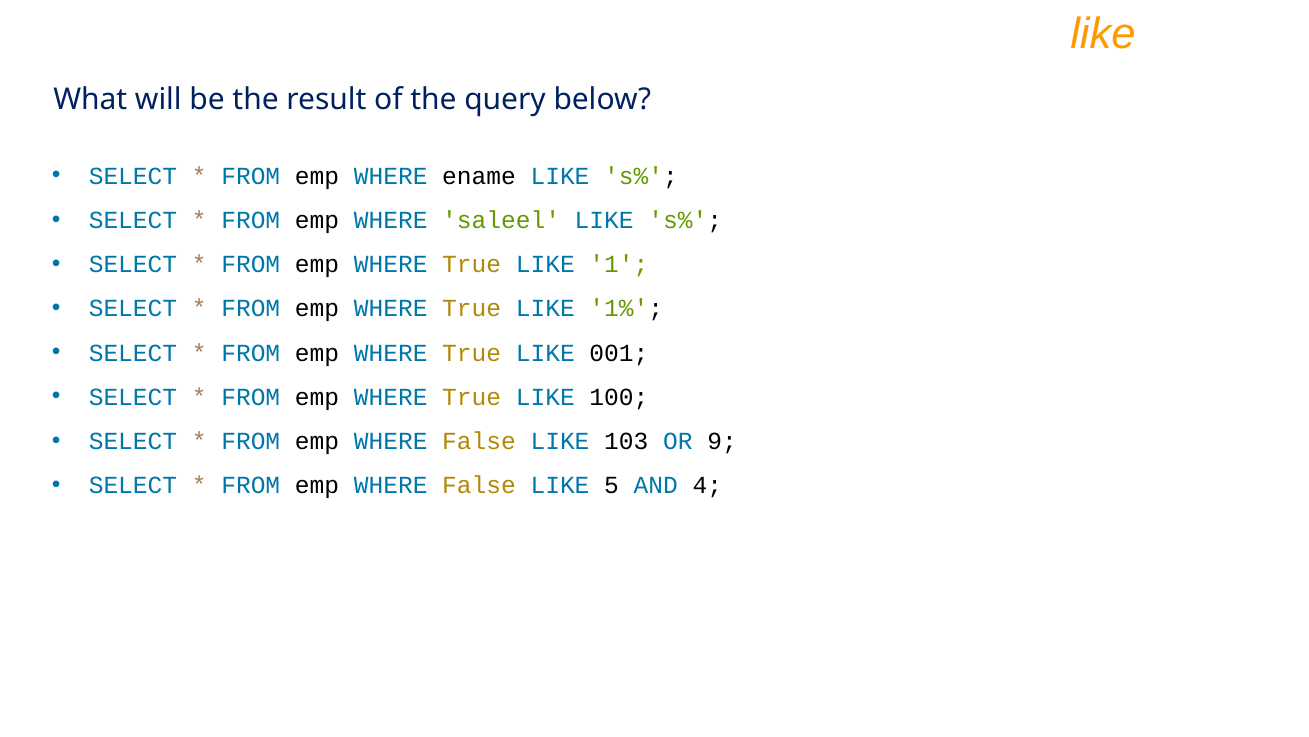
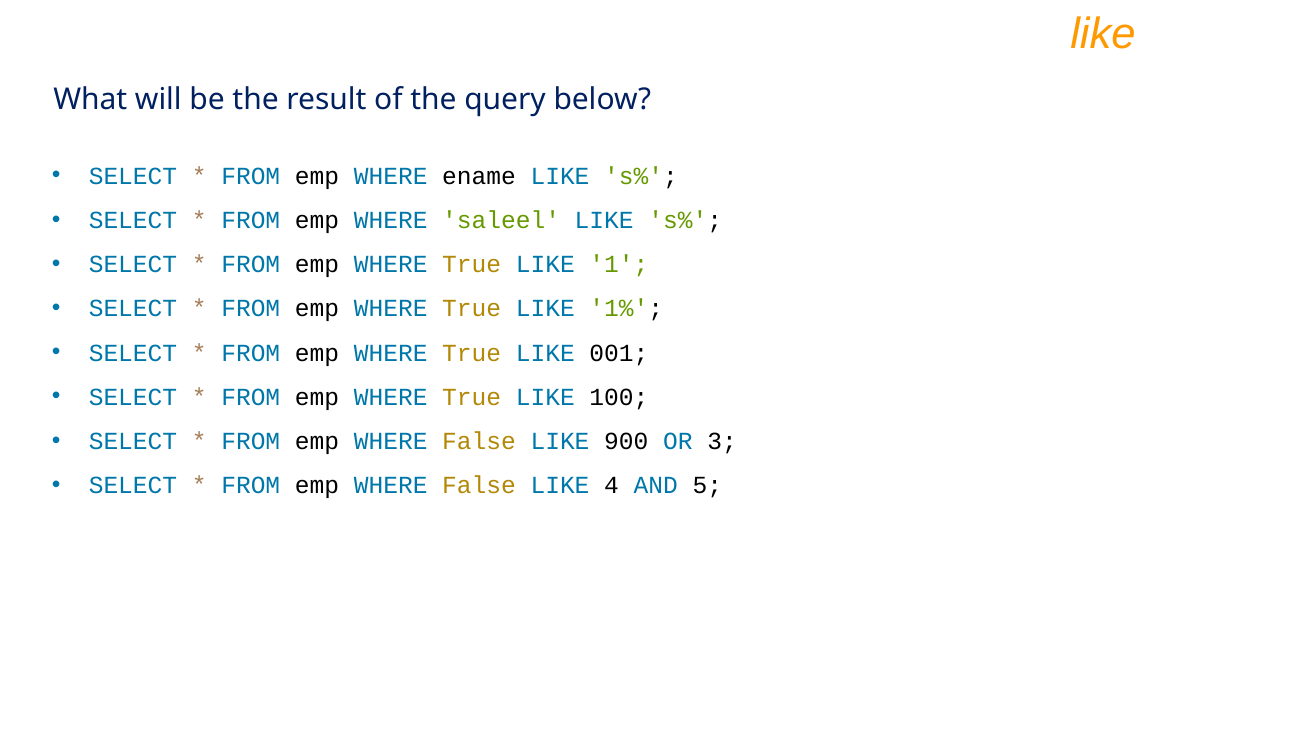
103: 103 -> 900
9: 9 -> 3
5: 5 -> 4
4: 4 -> 5
